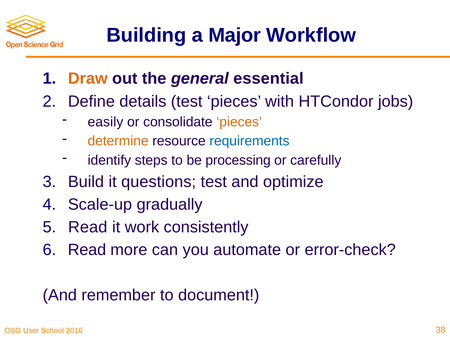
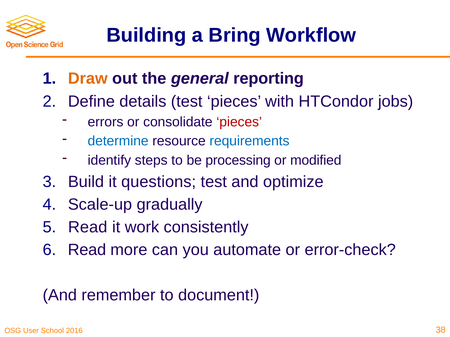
Major: Major -> Bring
essential: essential -> reporting
easily: easily -> errors
pieces at (239, 122) colour: orange -> red
determine colour: orange -> blue
carefully: carefully -> modified
